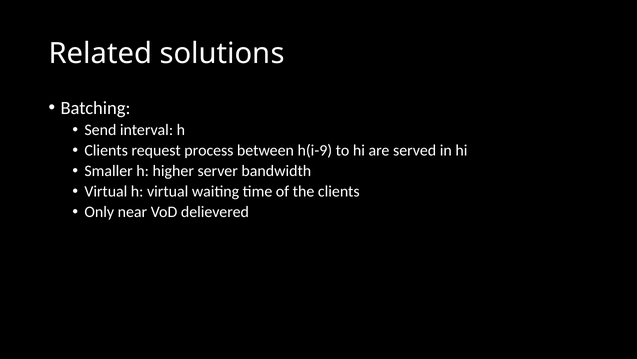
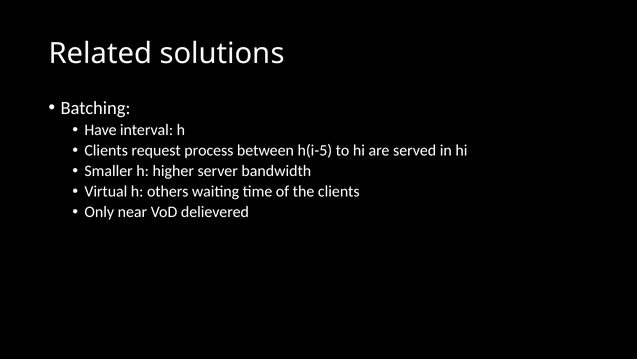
Send: Send -> Have
h(i-9: h(i-9 -> h(i-5
h virtual: virtual -> others
